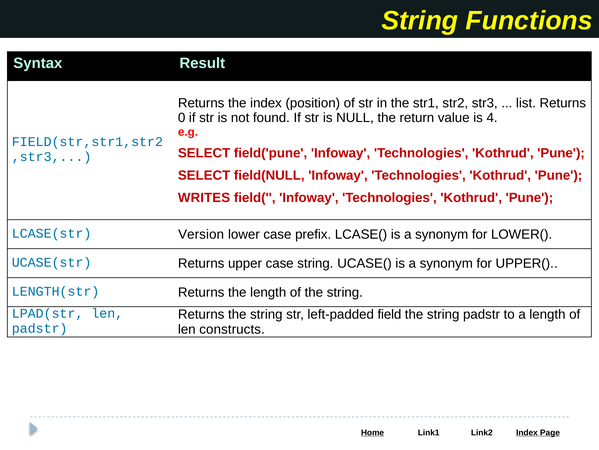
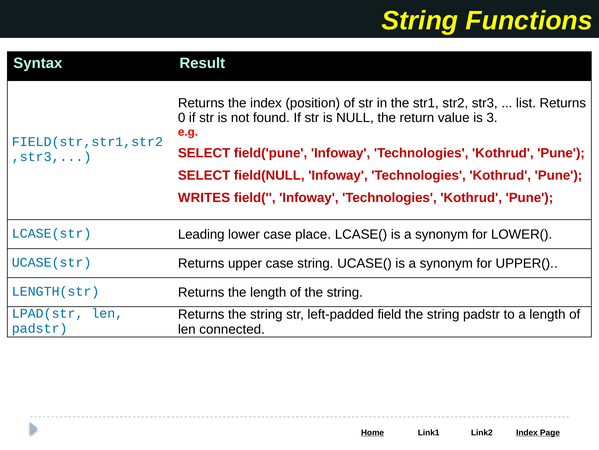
4: 4 -> 3
Version: Version -> Leading
prefix: prefix -> place
constructs: constructs -> connected
